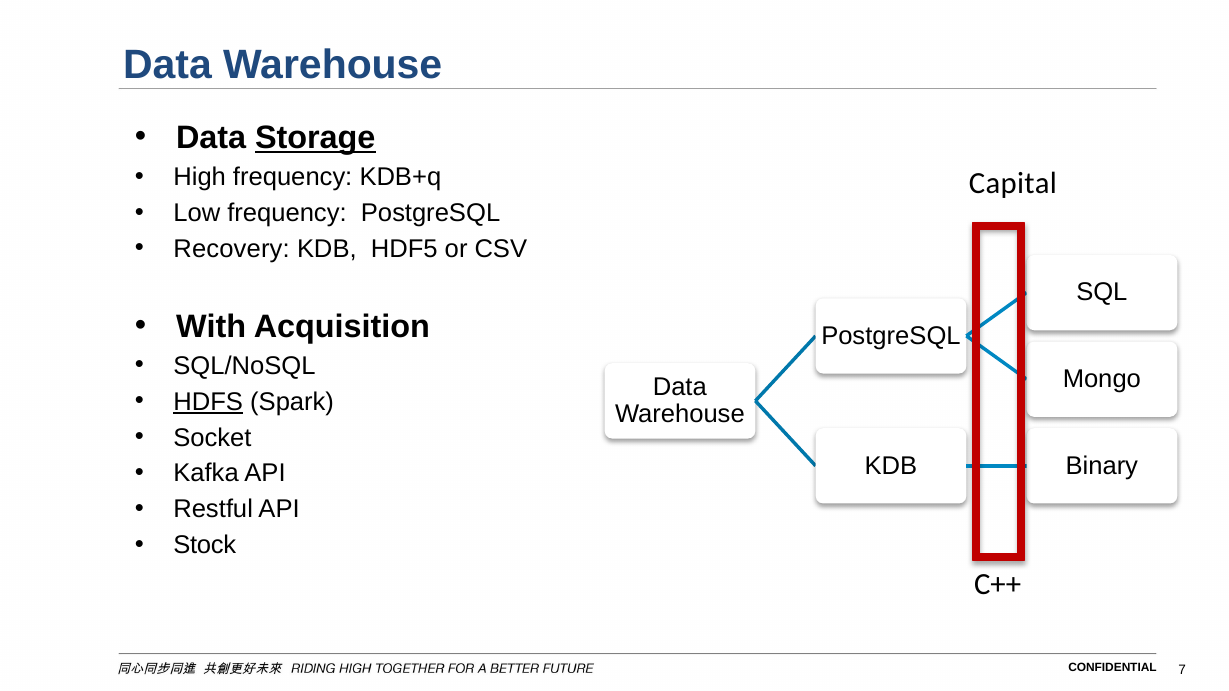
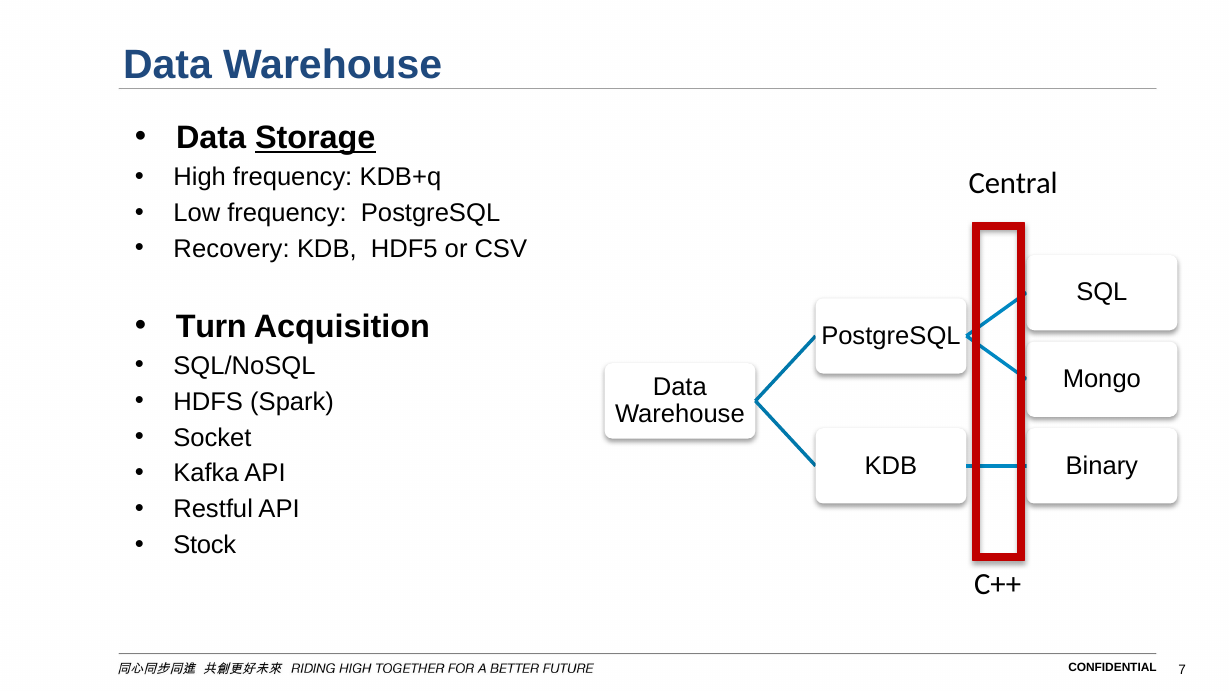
Capital: Capital -> Central
With: With -> Turn
HDFS underline: present -> none
